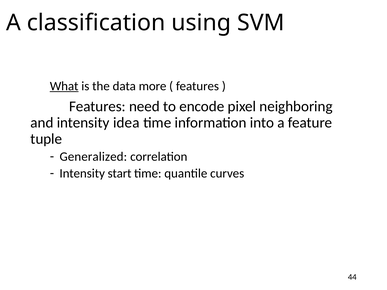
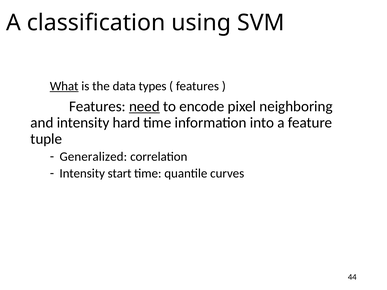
more: more -> types
need underline: none -> present
idea: idea -> hard
